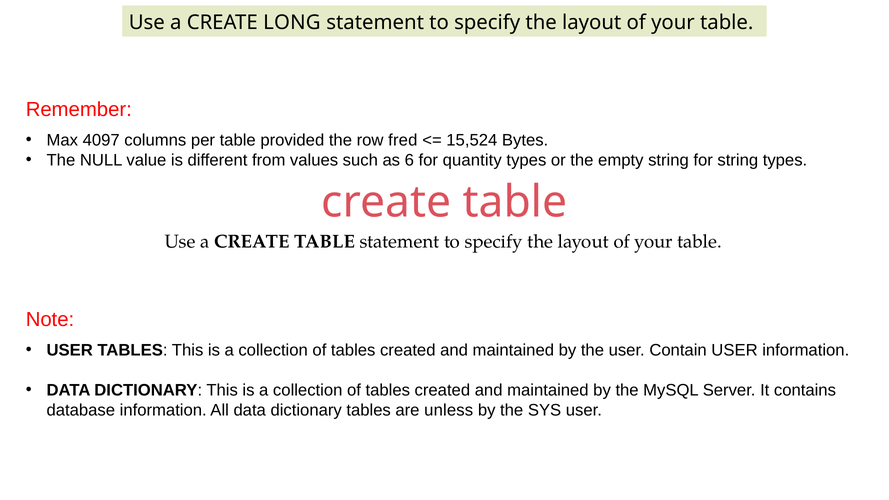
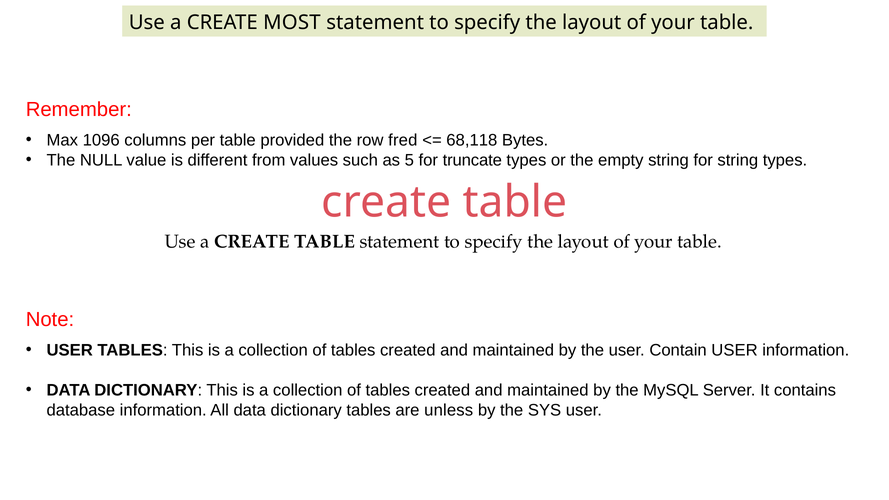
LONG: LONG -> MOST
4097: 4097 -> 1096
15,524: 15,524 -> 68,118
6: 6 -> 5
quantity: quantity -> truncate
